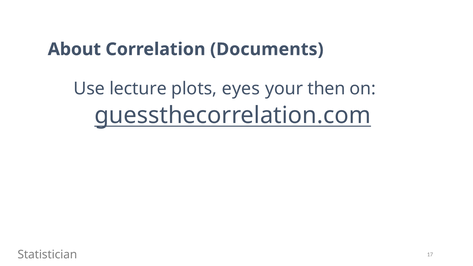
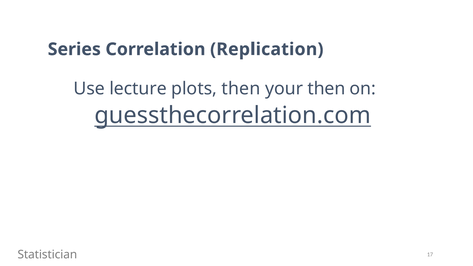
About: About -> Series
Documents: Documents -> Replication
plots eyes: eyes -> then
